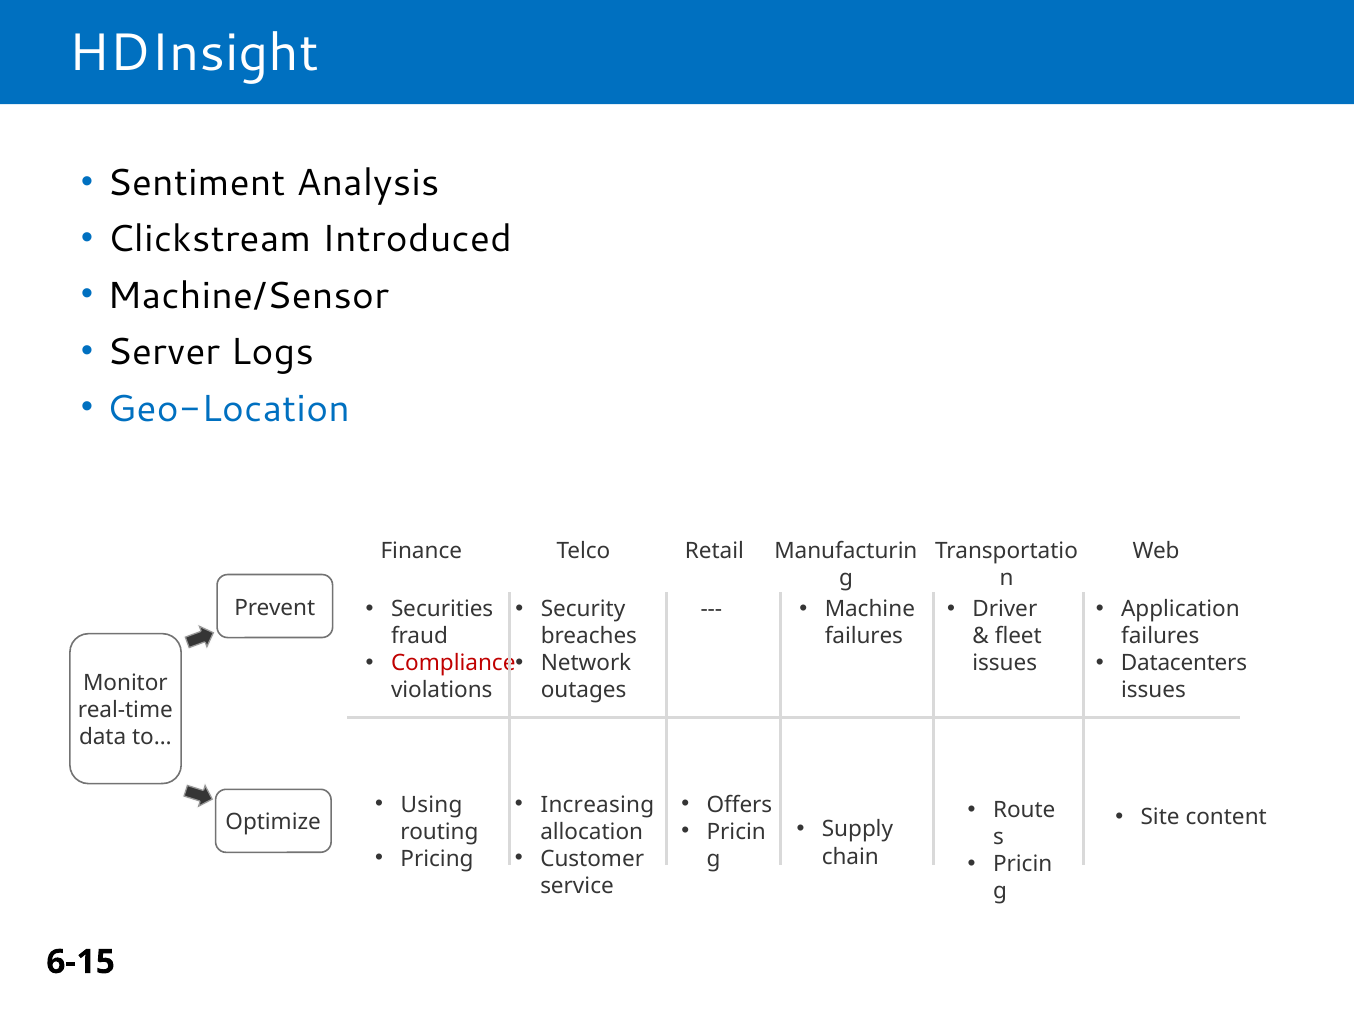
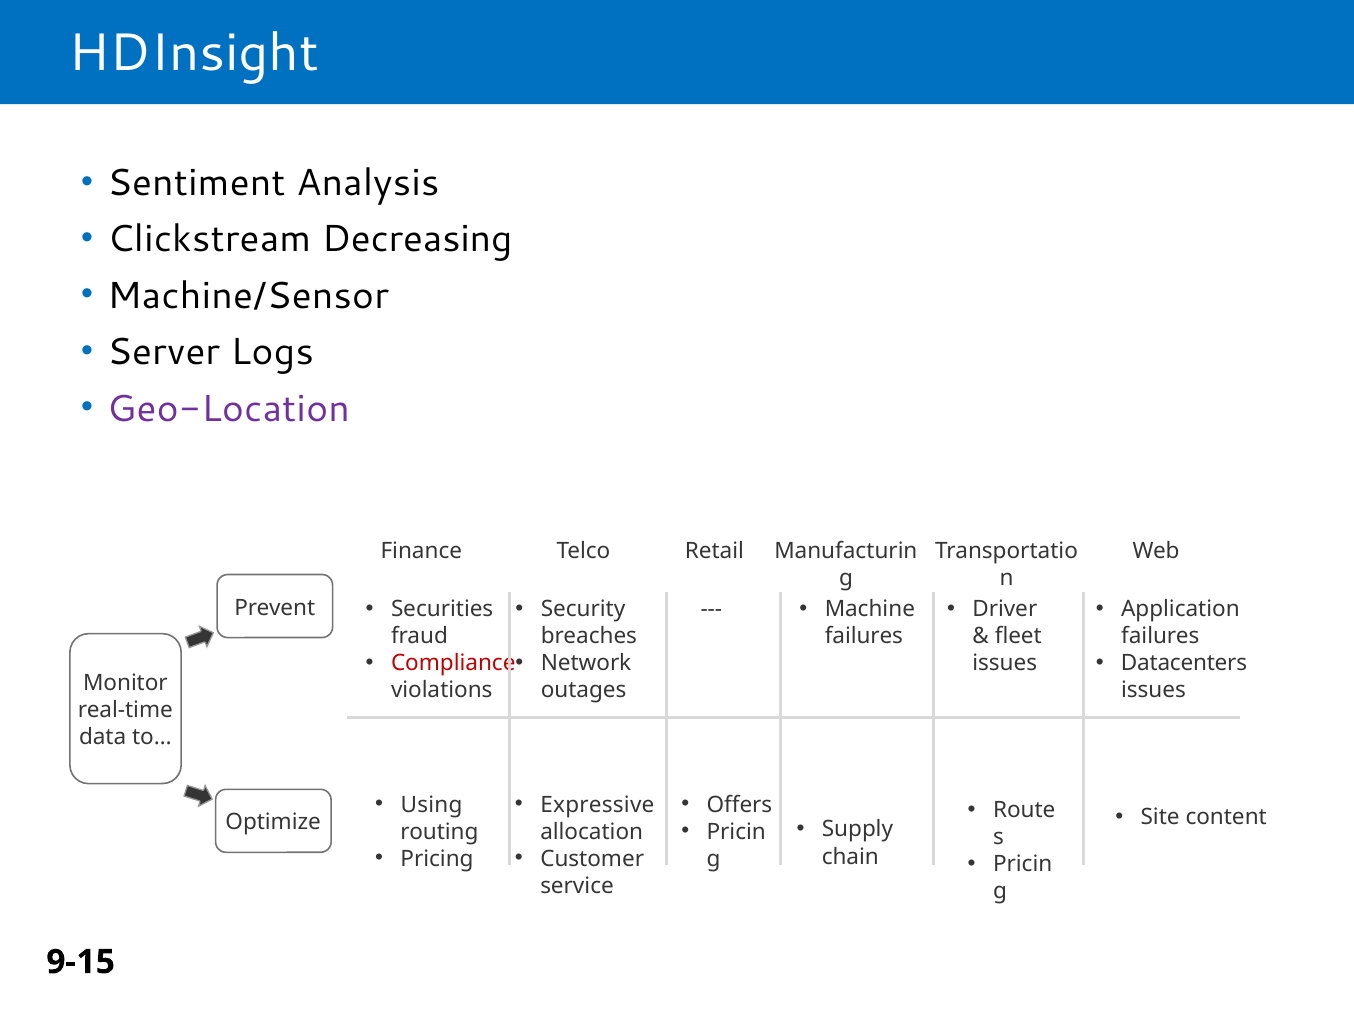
Introduced: Introduced -> Decreasing
Geo-Location colour: blue -> purple
Increasing: Increasing -> Expressive
6-15: 6-15 -> 9-15
